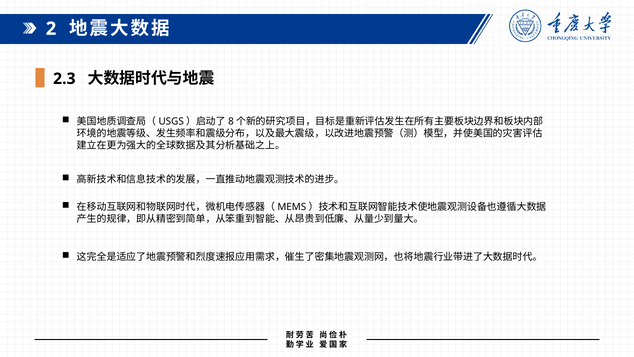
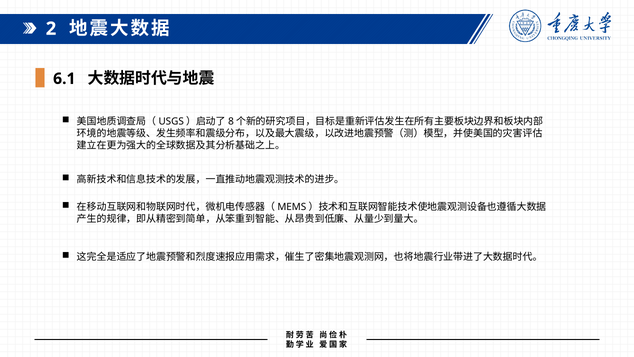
2.3: 2.3 -> 6.1
